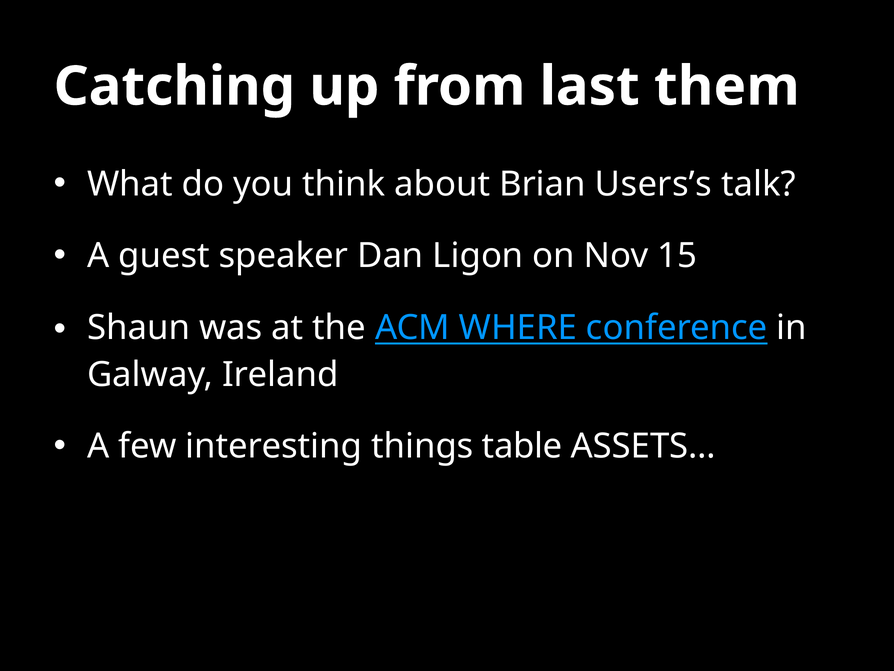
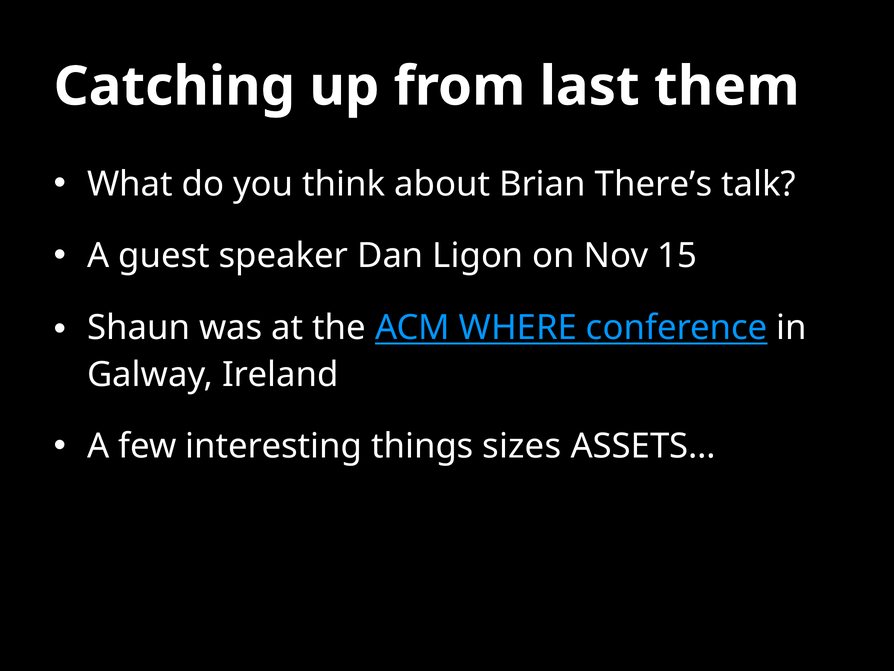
Users’s: Users’s -> There’s
table: table -> sizes
